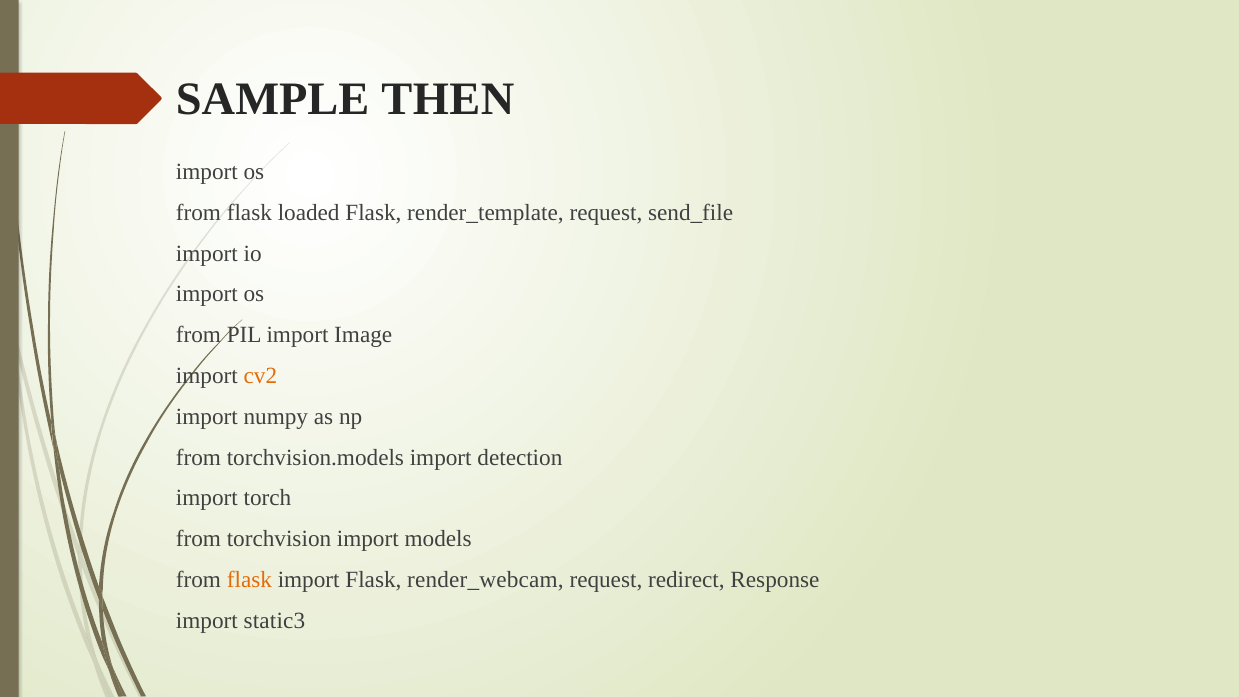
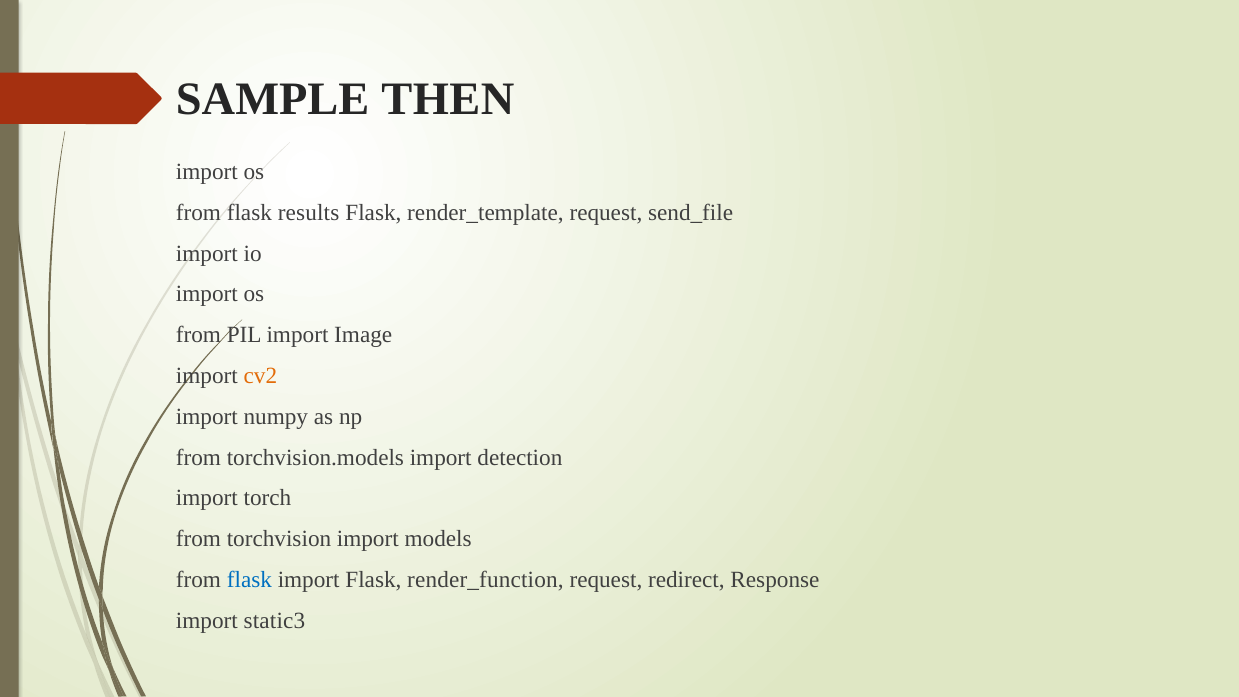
loaded: loaded -> results
flask at (249, 580) colour: orange -> blue
render_webcam: render_webcam -> render_function
